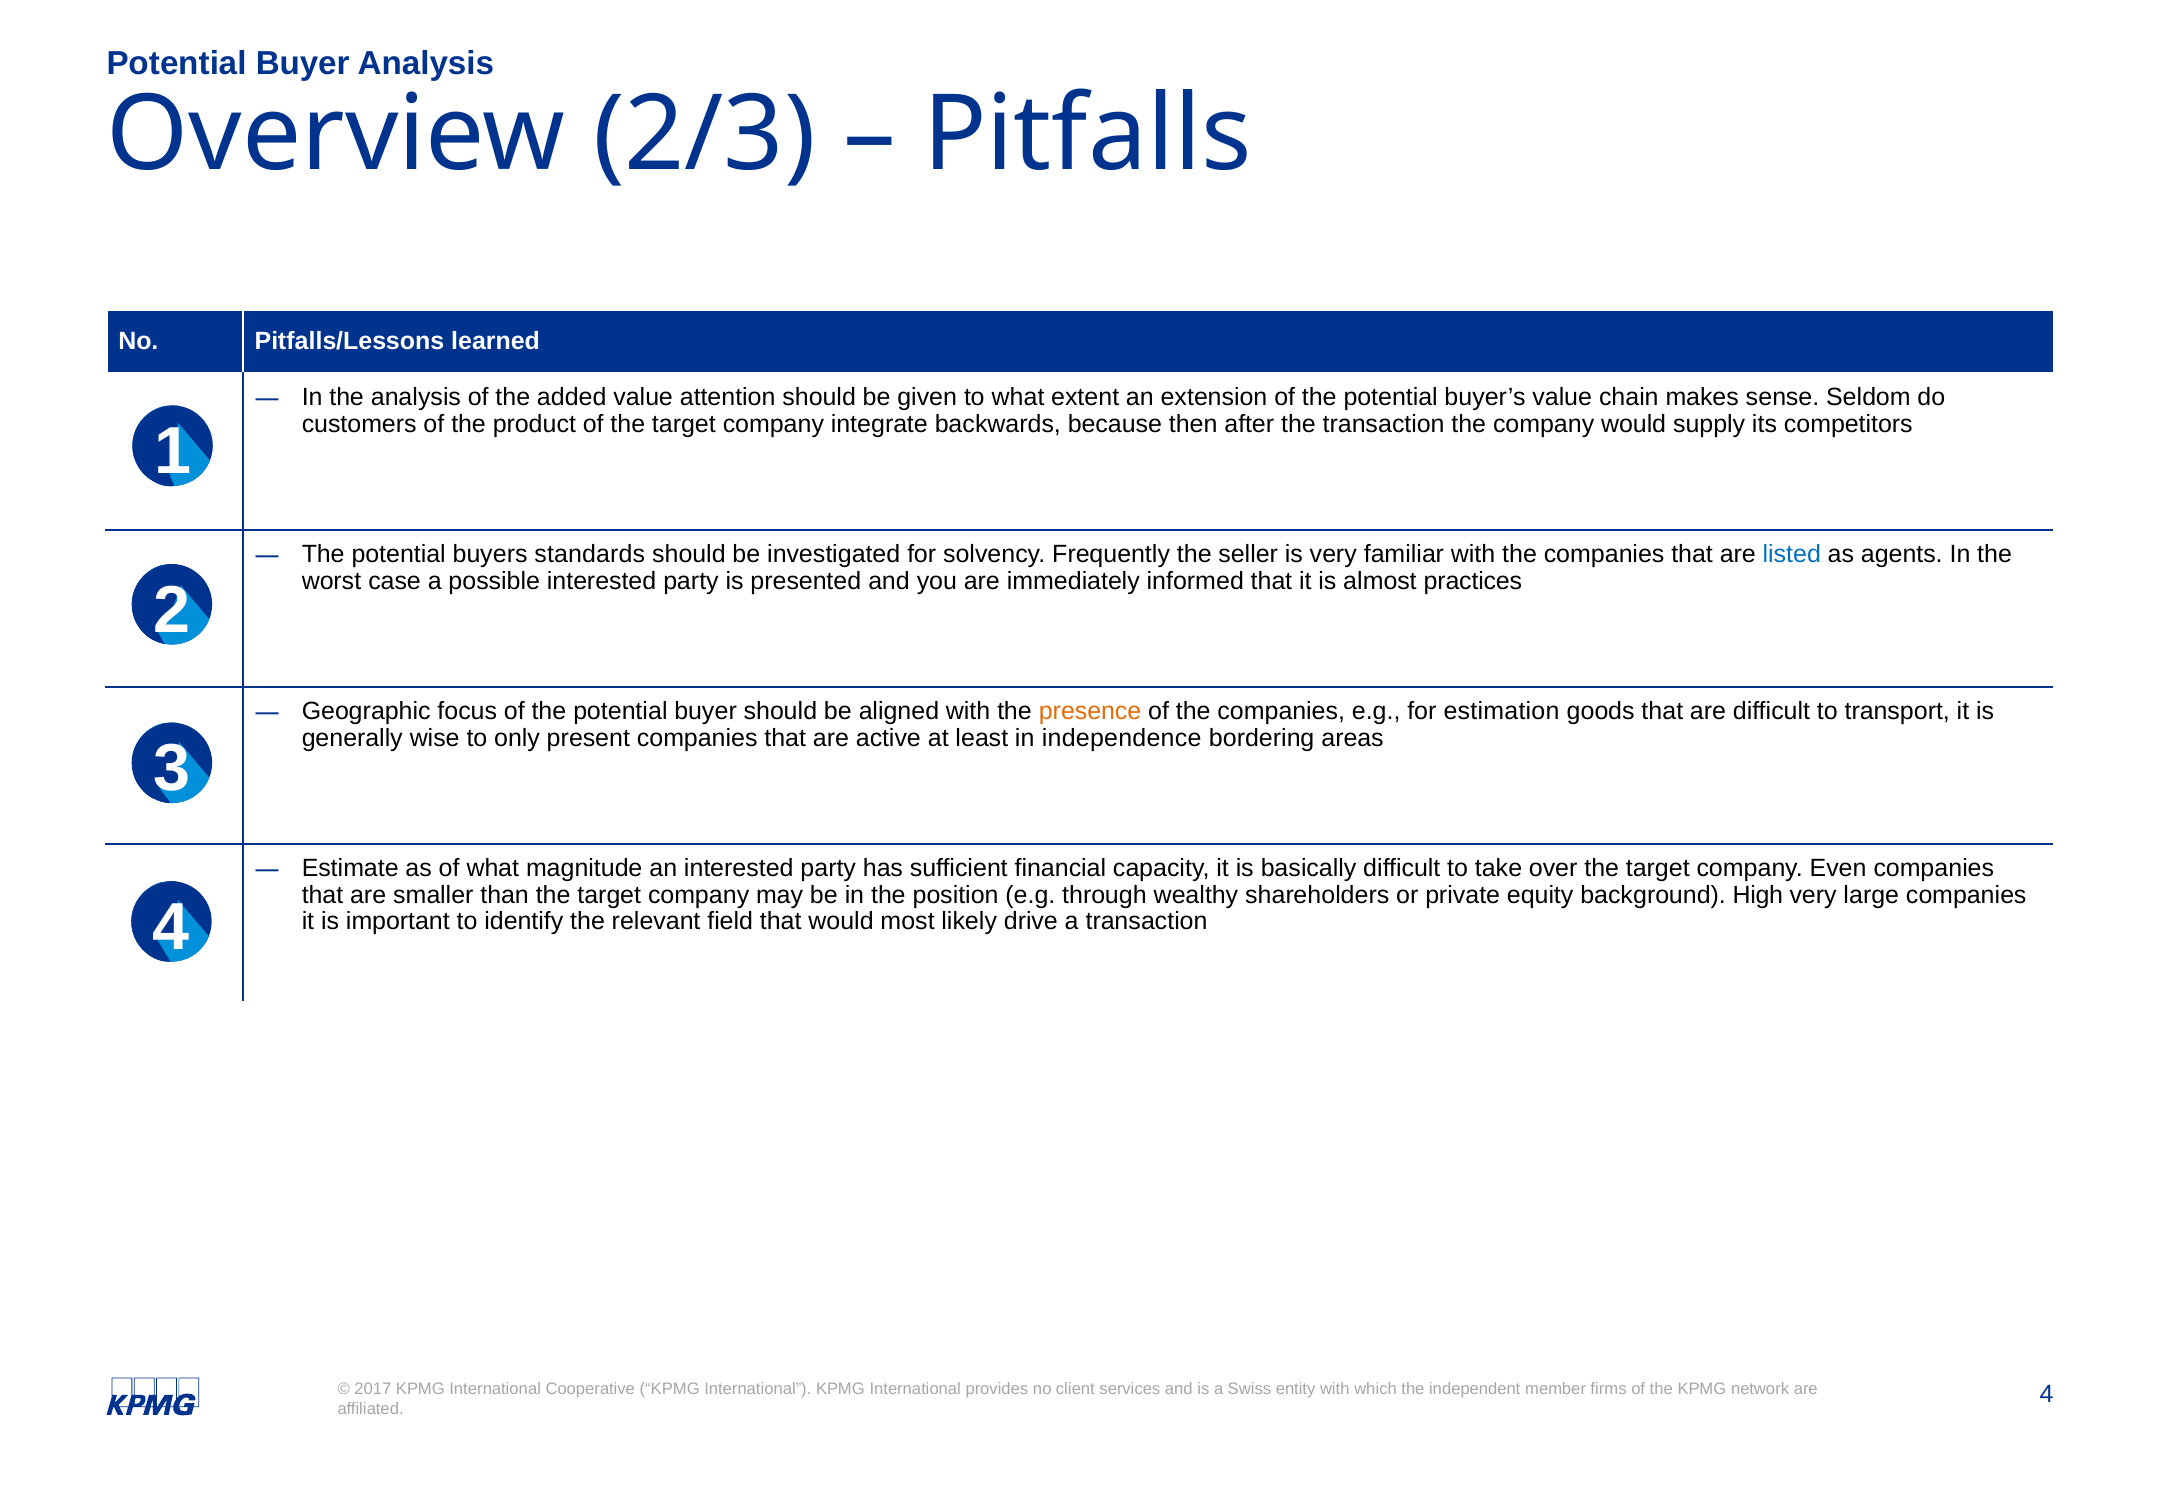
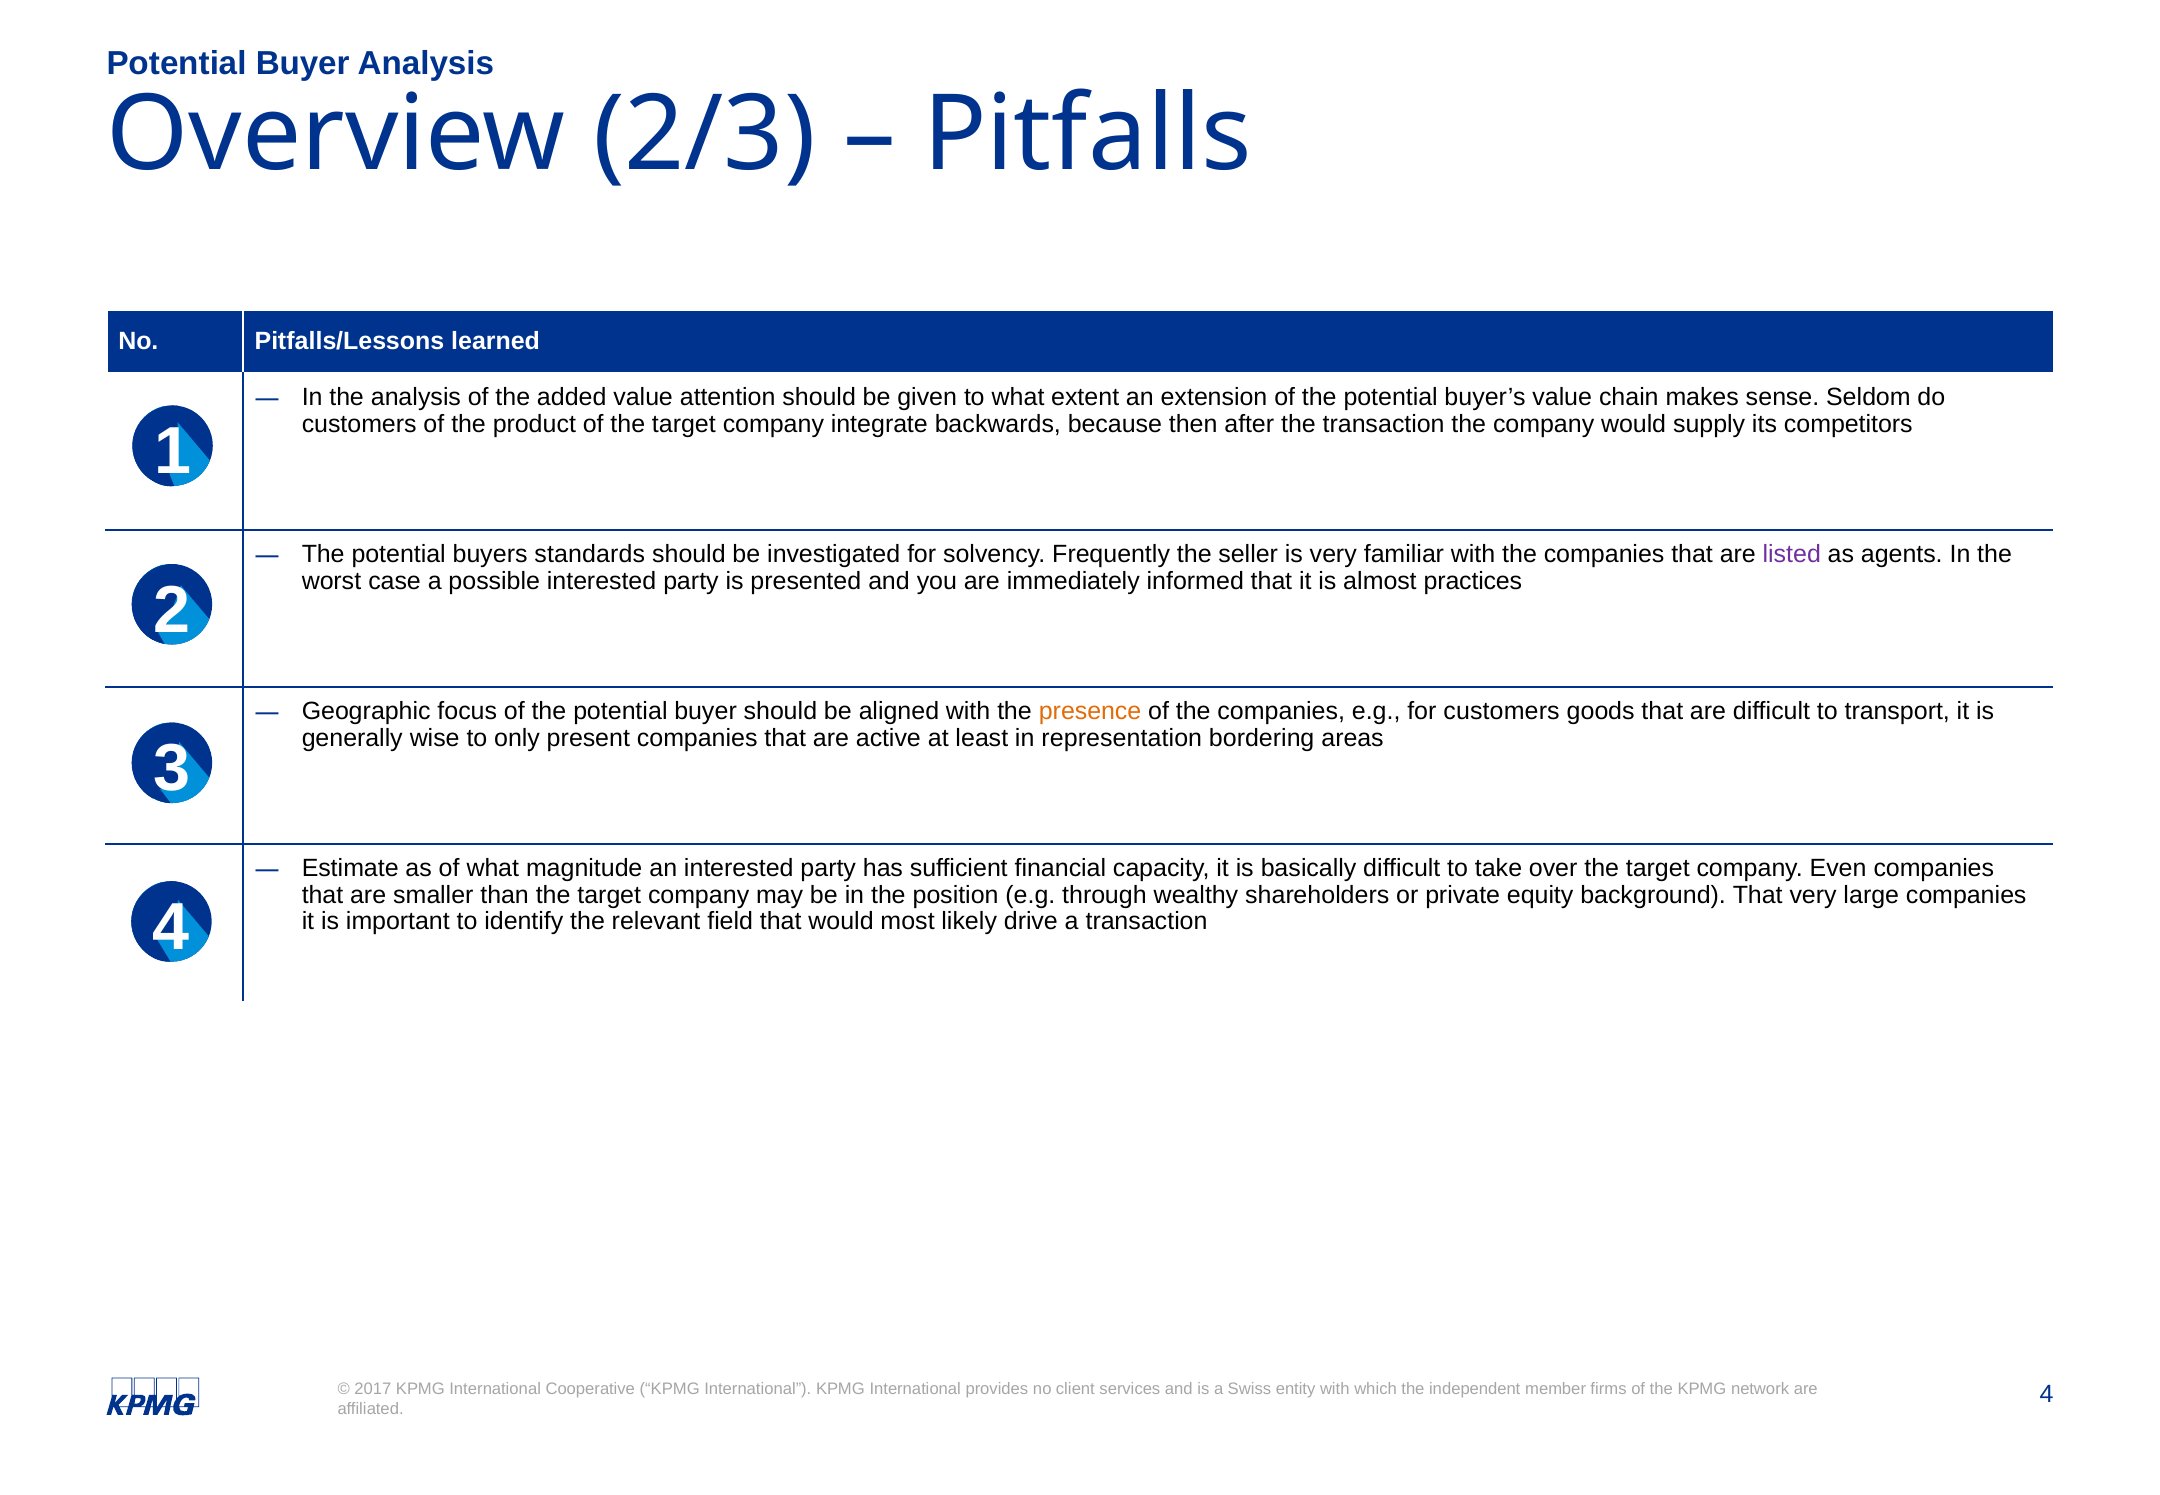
listed colour: blue -> purple
for estimation: estimation -> customers
independence: independence -> representation
background High: High -> That
